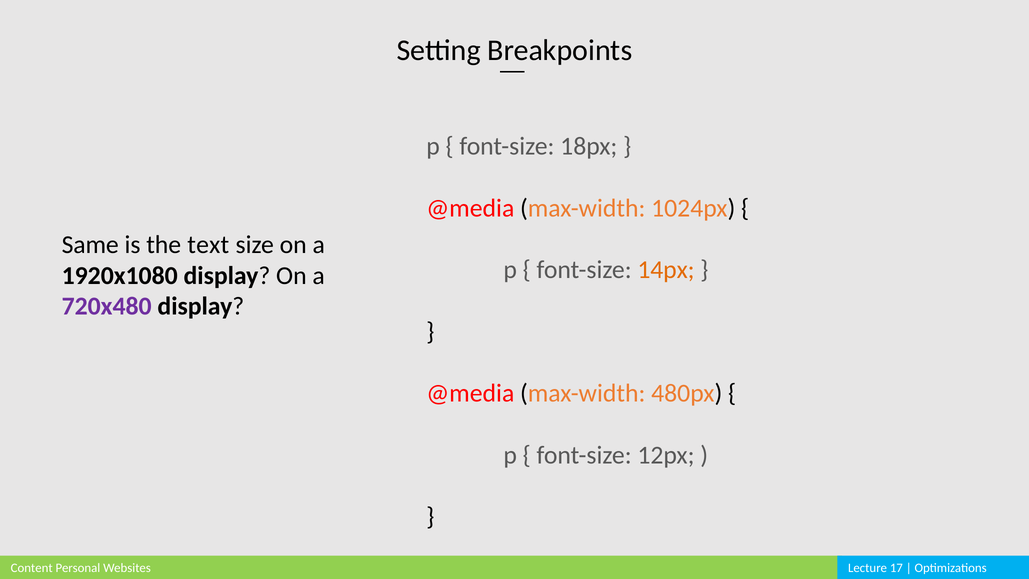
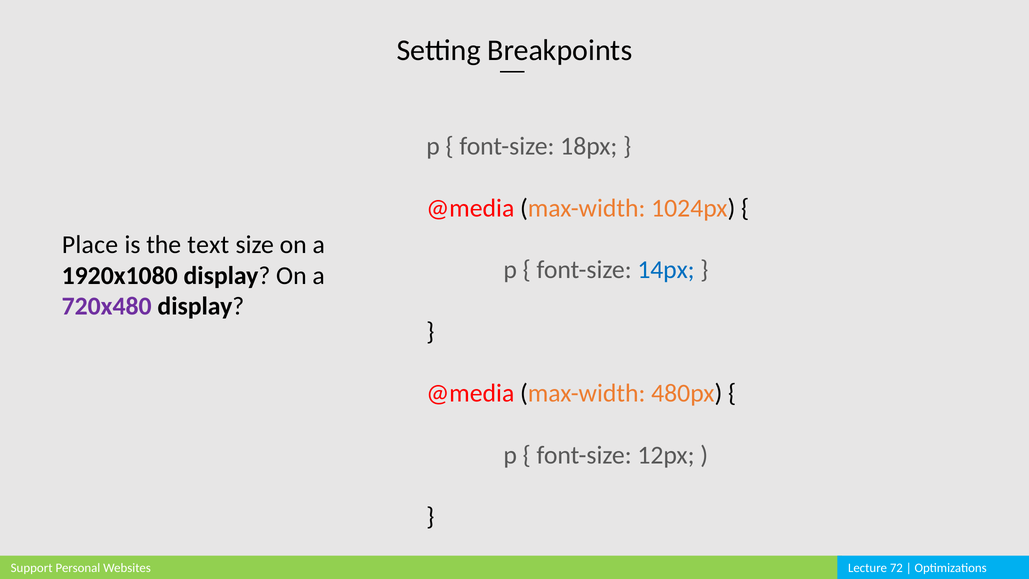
Same: Same -> Place
14px colour: orange -> blue
Content: Content -> Support
17: 17 -> 72
